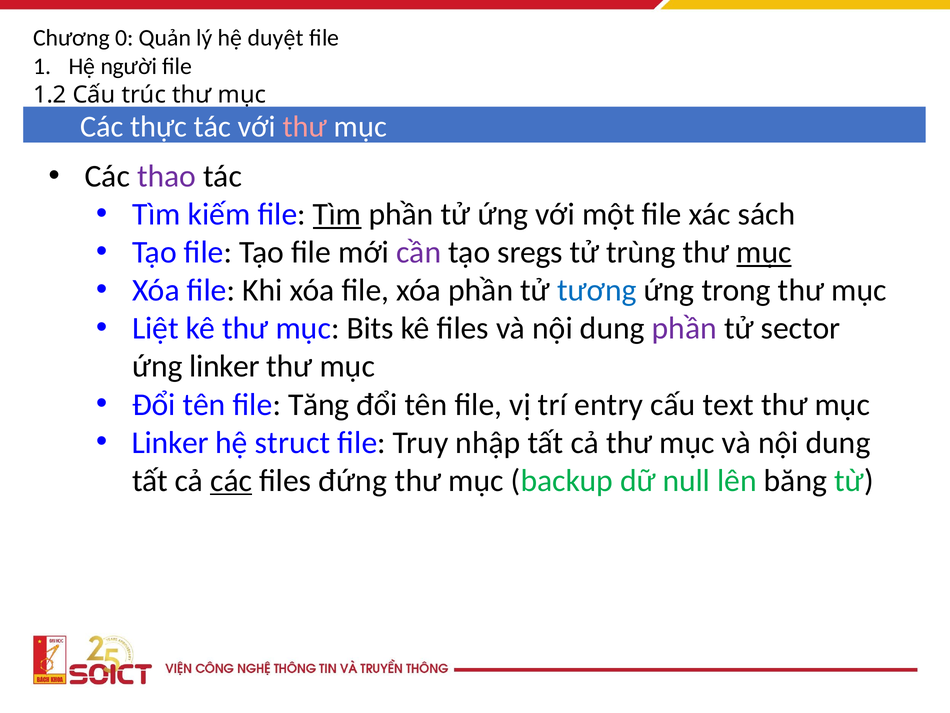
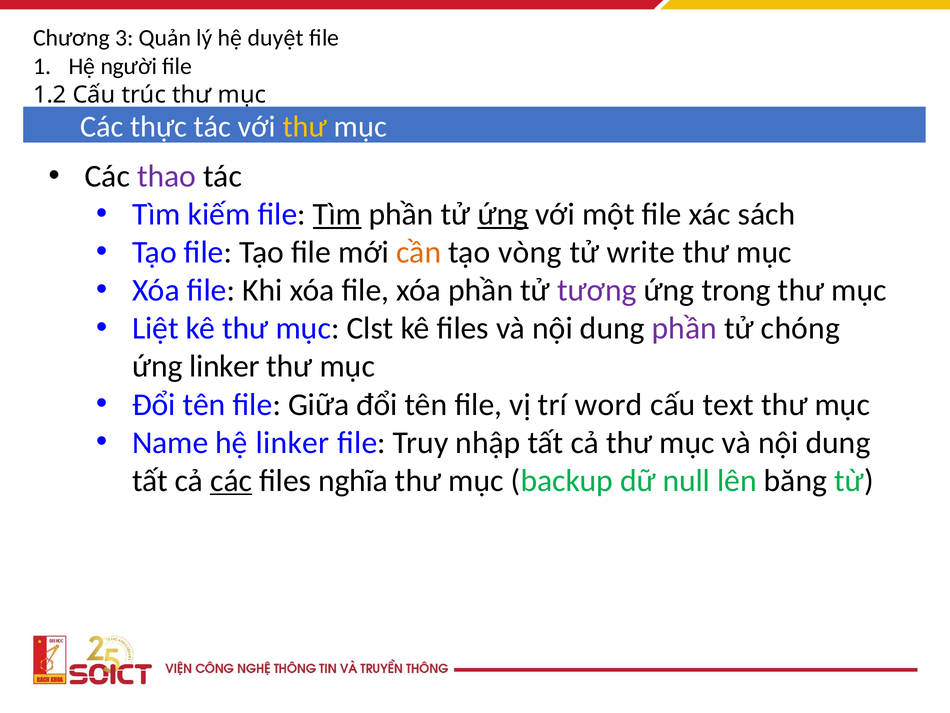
0: 0 -> 3
thư at (305, 127) colour: pink -> yellow
ứng at (503, 214) underline: none -> present
cần colour: purple -> orange
sregs: sregs -> vòng
trùng: trùng -> write
mục at (764, 252) underline: present -> none
tương colour: blue -> purple
Bits: Bits -> Clst
sector: sector -> chóng
Tăng: Tăng -> Giữa
entry: entry -> word
Linker at (170, 442): Linker -> Name
hệ struct: struct -> linker
đứng: đứng -> nghĩa
